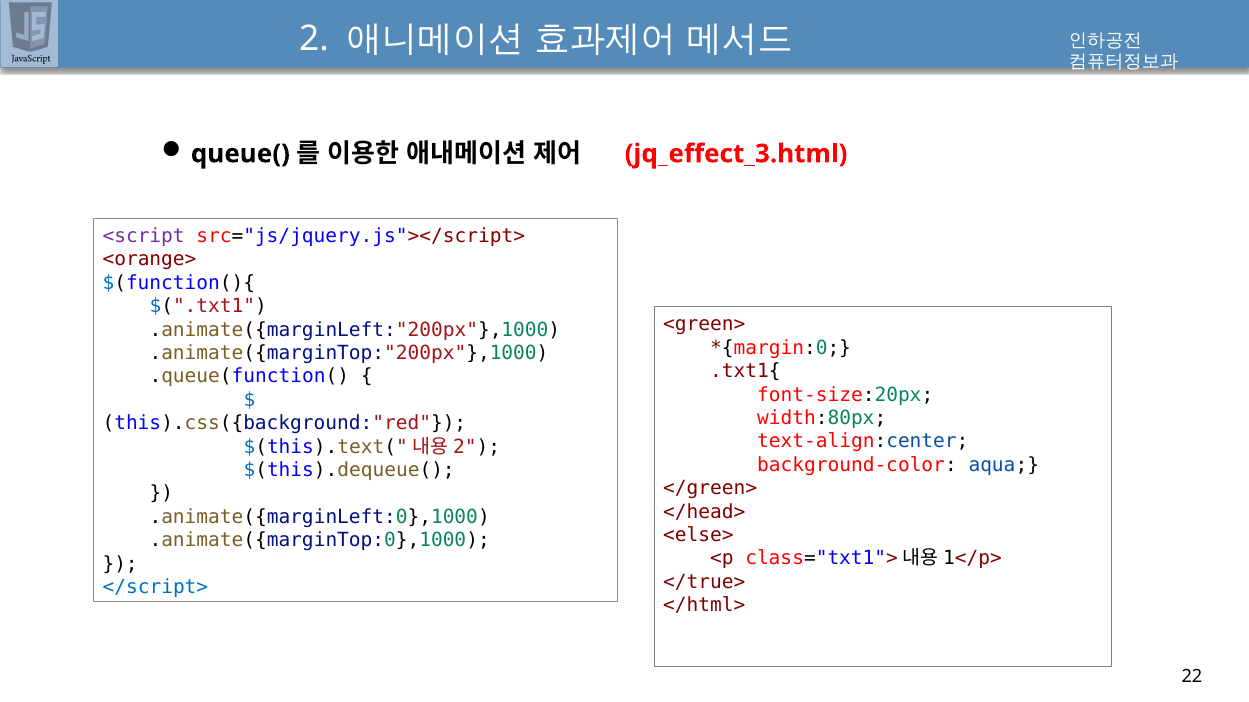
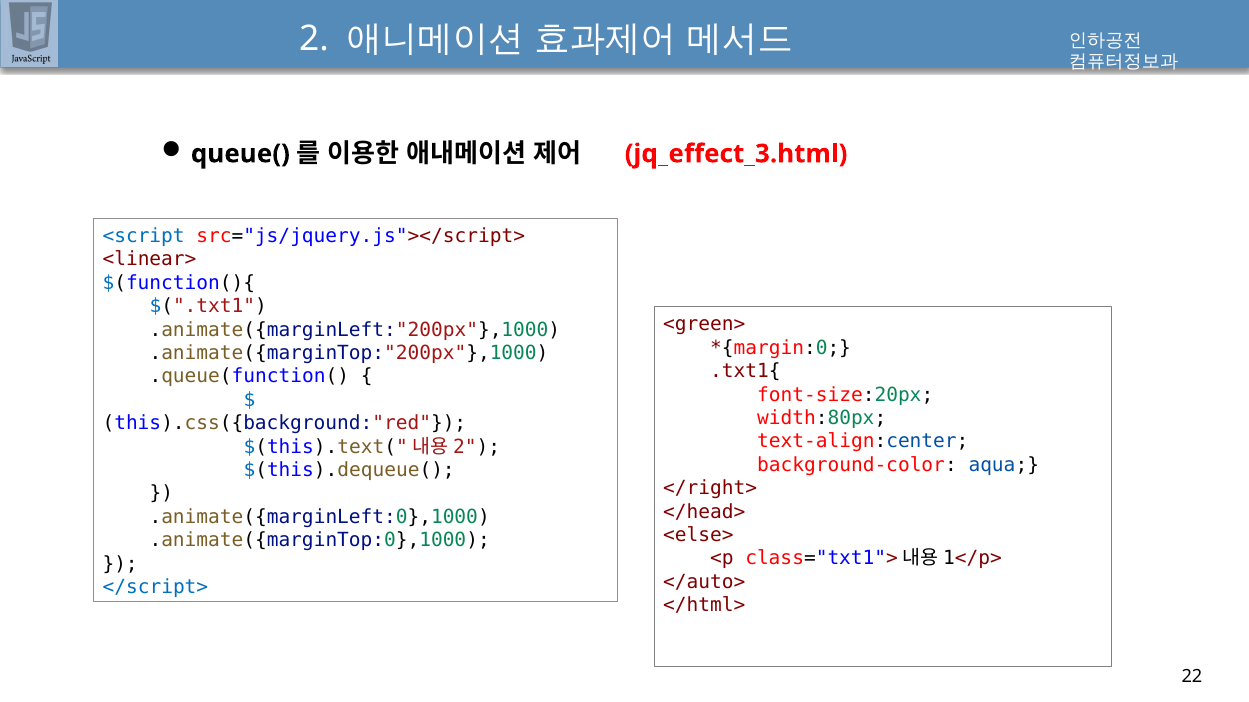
<script colour: purple -> blue
<orange>: <orange> -> <linear>
</green>: </green> -> </right>
</true>: </true> -> </auto>
